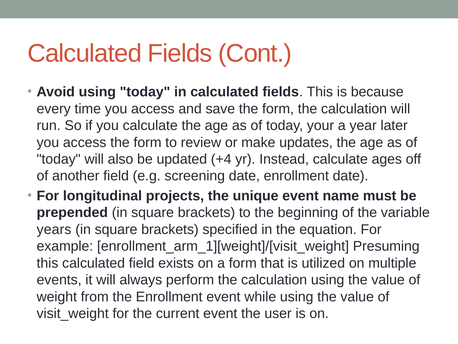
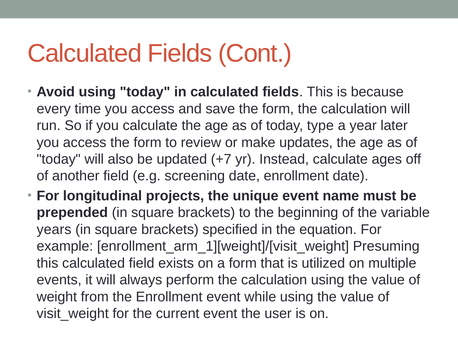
your: your -> type
+4: +4 -> +7
